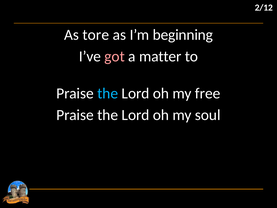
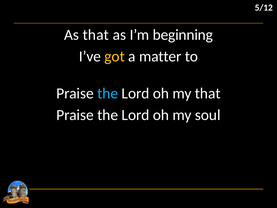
2/12: 2/12 -> 5/12
As tore: tore -> that
got colour: pink -> yellow
my free: free -> that
